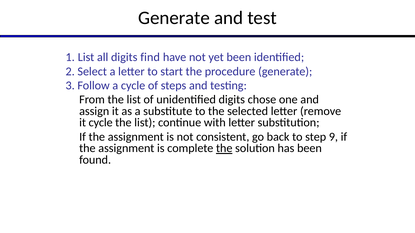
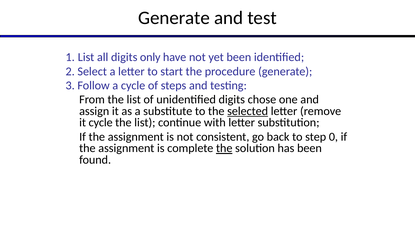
find: find -> only
selected underline: none -> present
9: 9 -> 0
